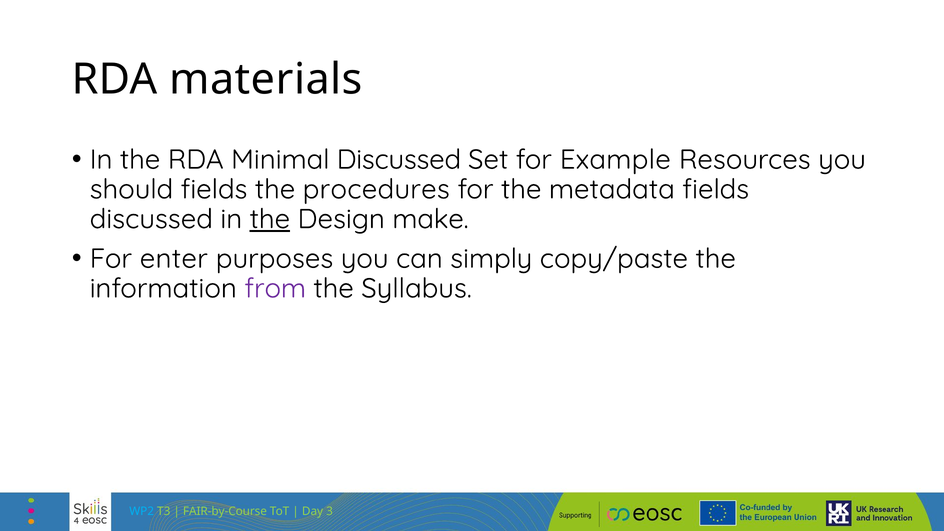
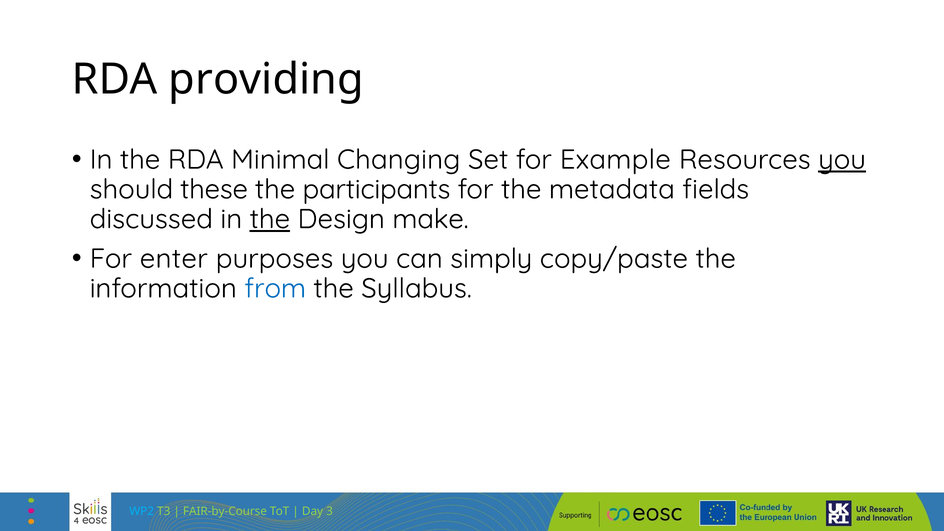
materials: materials -> providing
Minimal Discussed: Discussed -> Changing
you at (842, 160) underline: none -> present
should fields: fields -> these
procedures: procedures -> participants
from colour: purple -> blue
